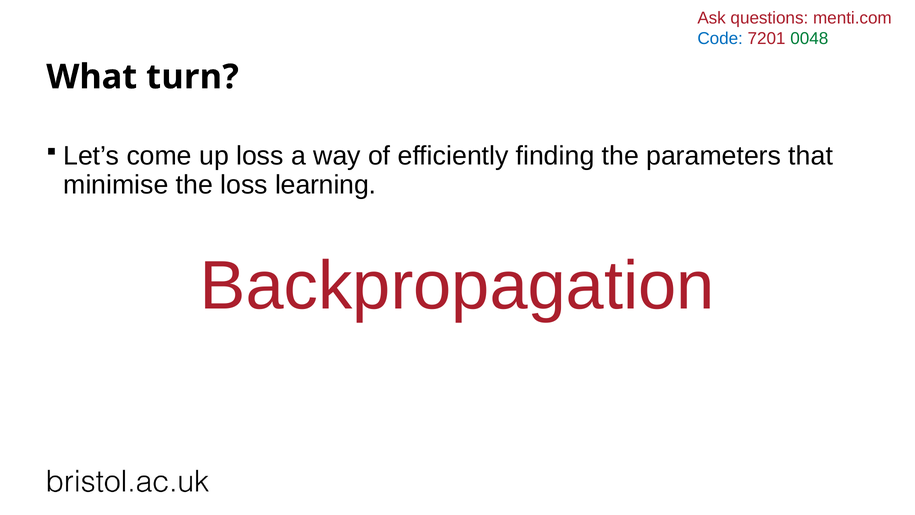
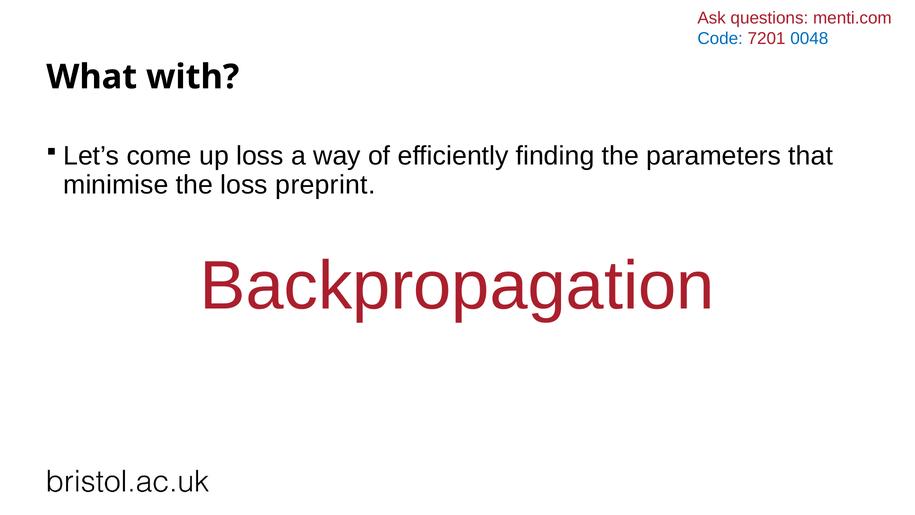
0048 colour: green -> blue
turn: turn -> with
learning: learning -> preprint
